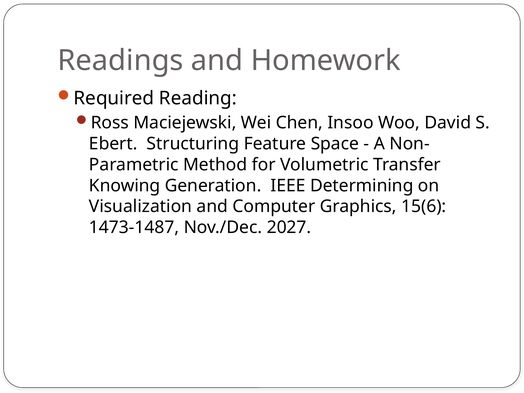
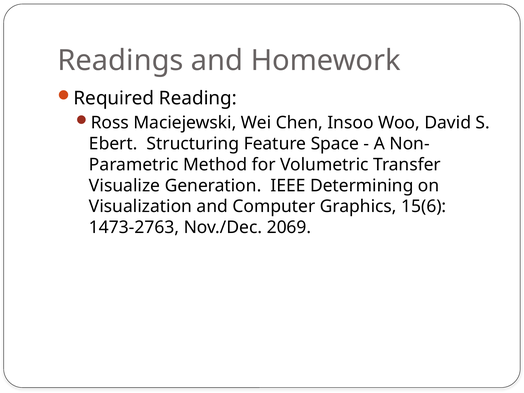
Knowing: Knowing -> Visualize
1473-1487: 1473-1487 -> 1473-2763
2027: 2027 -> 2069
